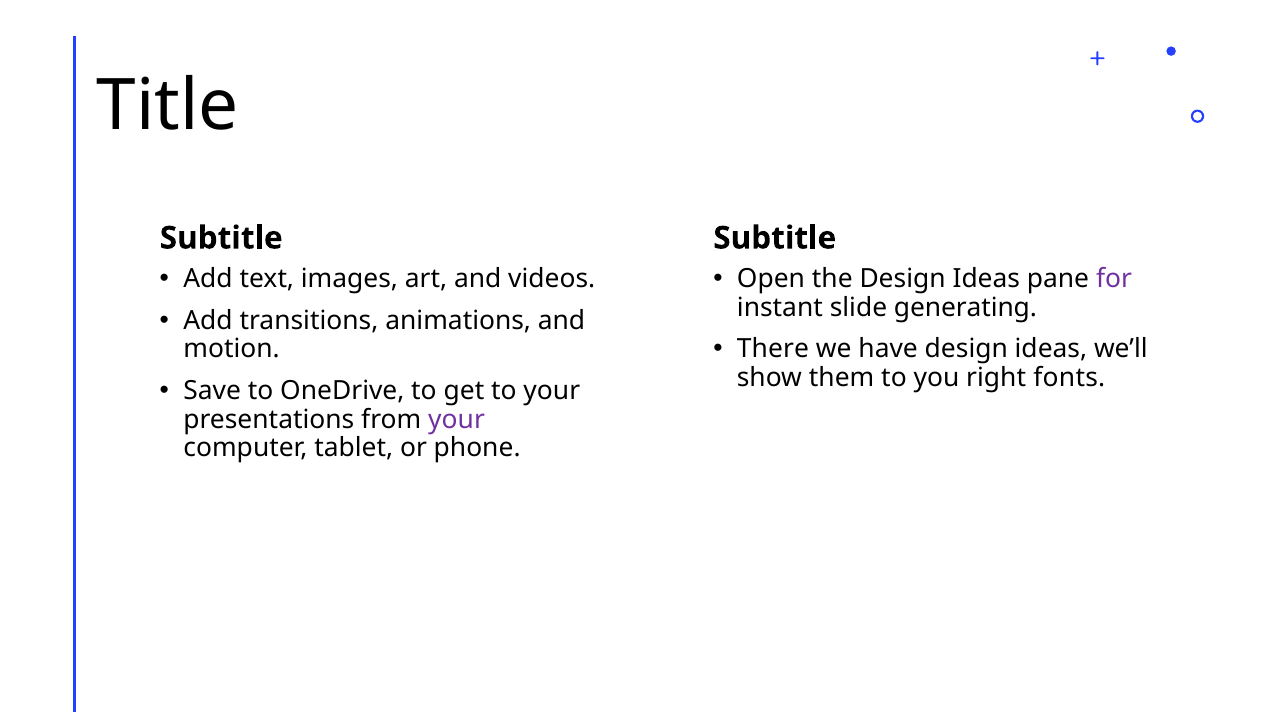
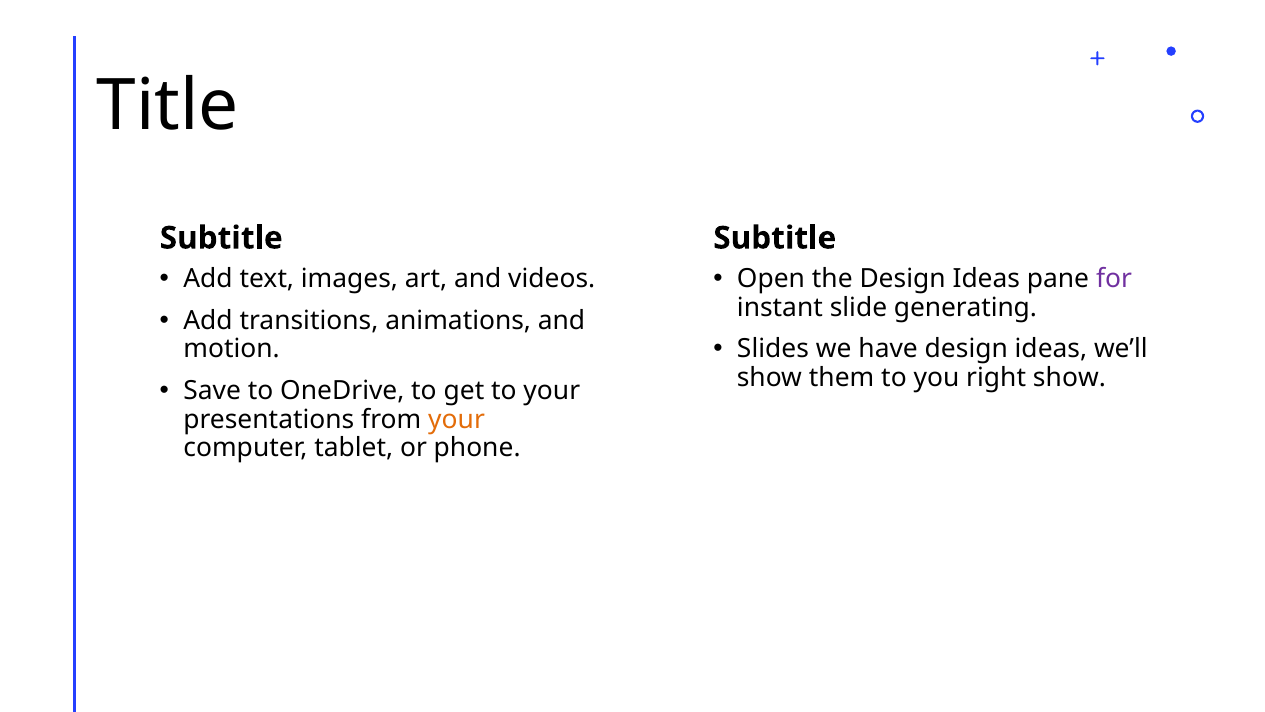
There: There -> Slides
right fonts: fonts -> show
your at (457, 419) colour: purple -> orange
